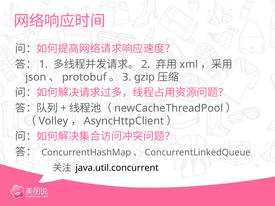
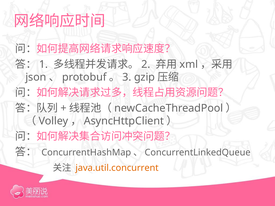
java.util.concurrent colour: black -> orange
